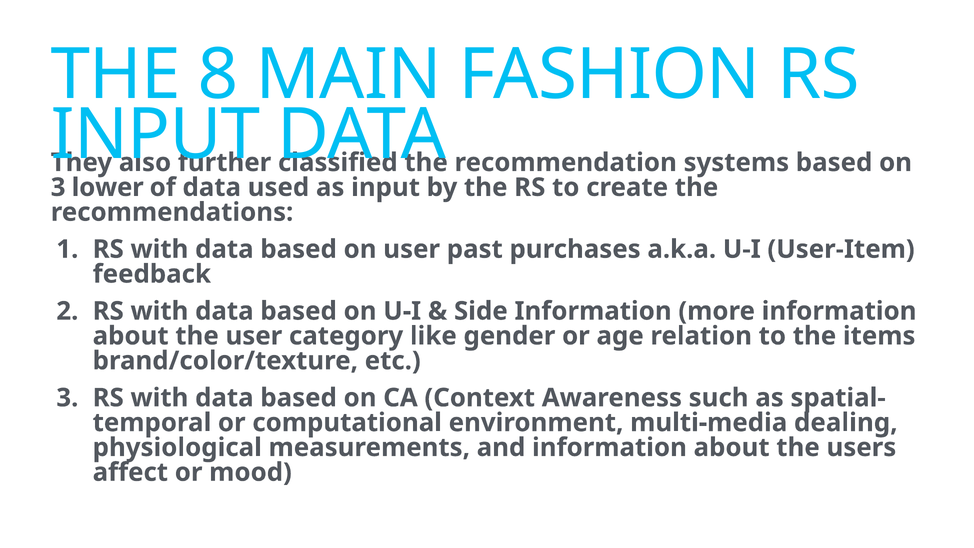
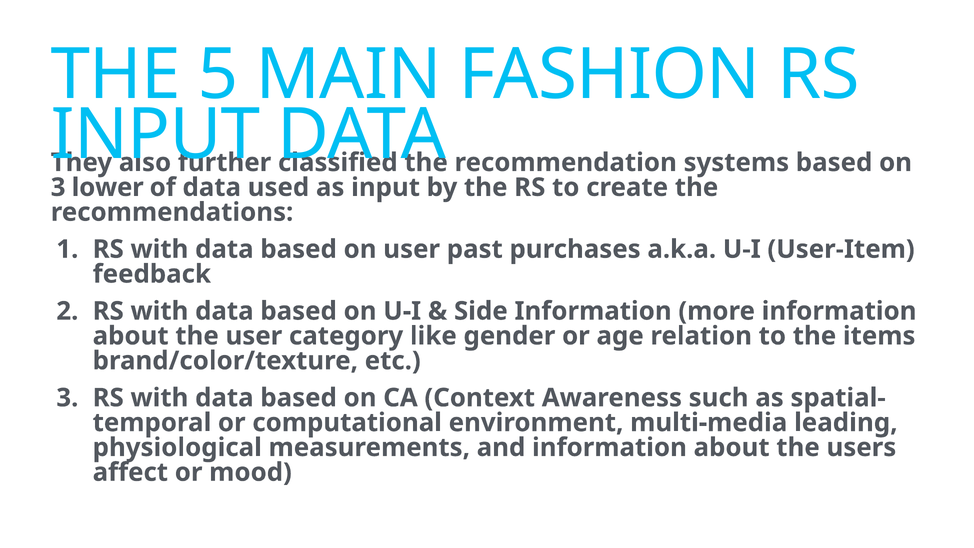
8: 8 -> 5
dealing: dealing -> leading
